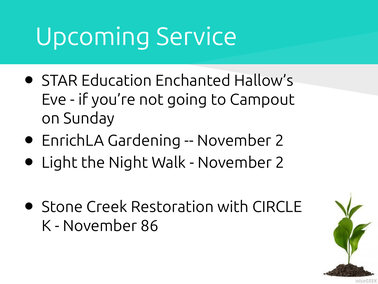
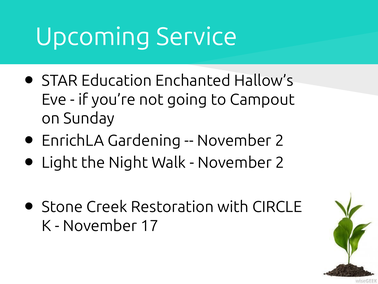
86: 86 -> 17
